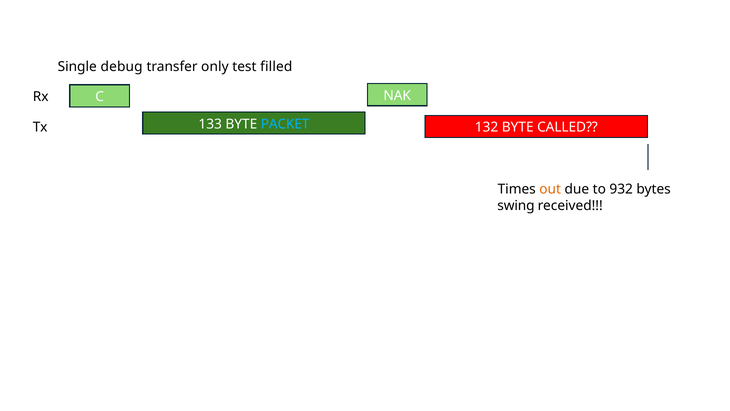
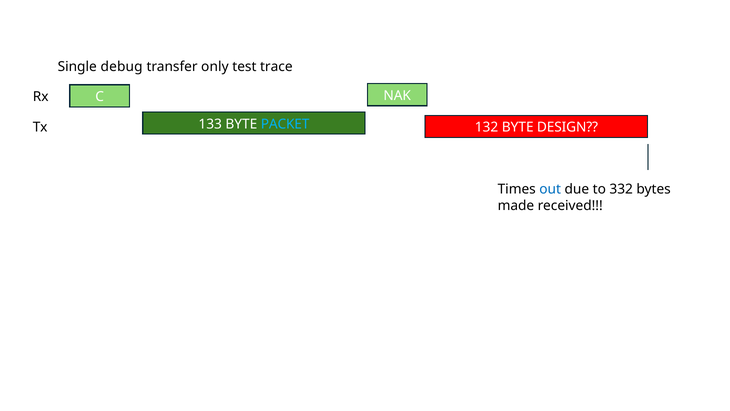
filled: filled -> trace
CALLED: CALLED -> DESIGN
out colour: orange -> blue
932: 932 -> 332
swing: swing -> made
